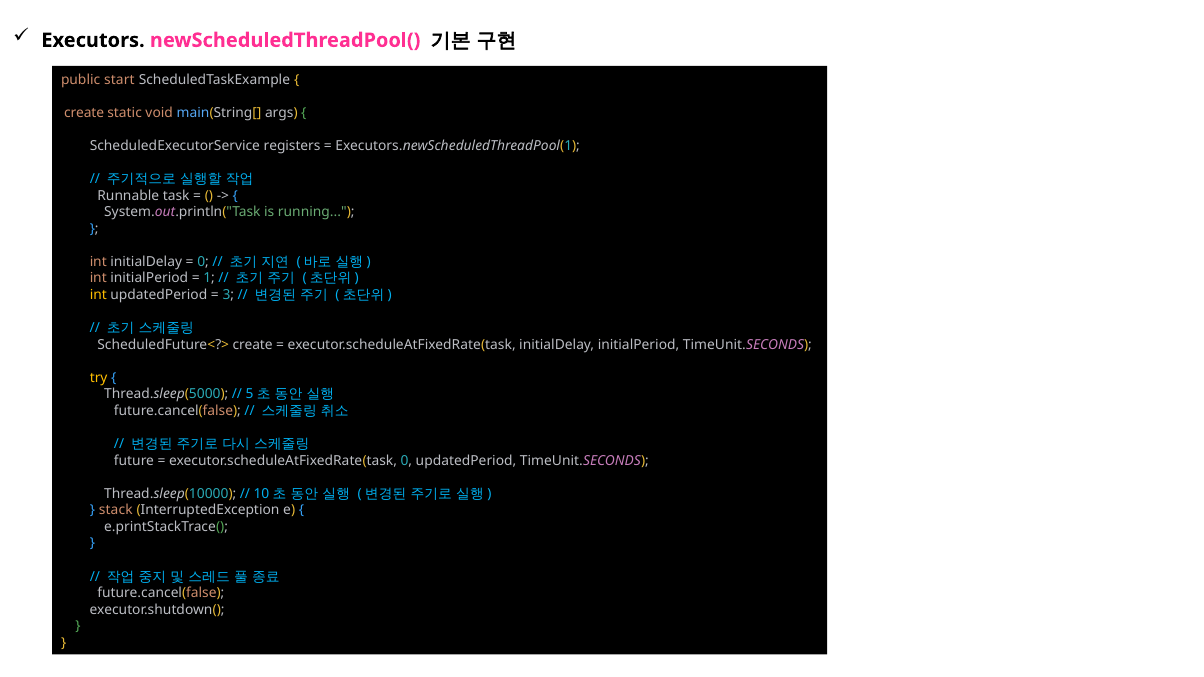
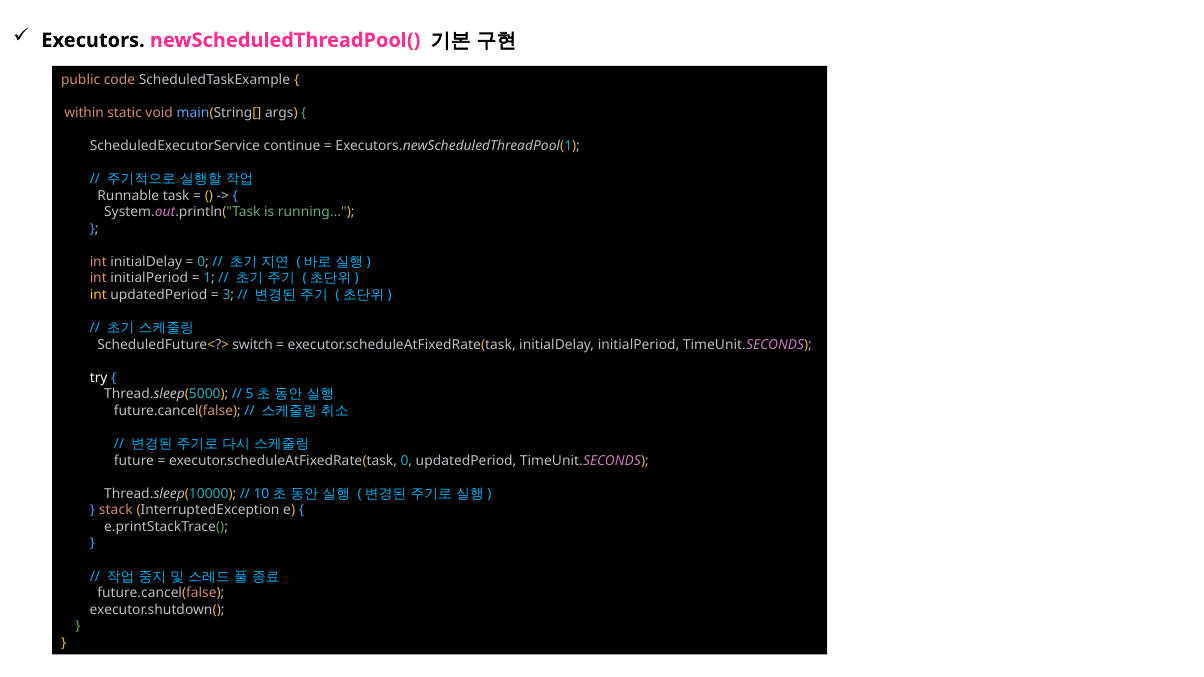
start: start -> code
create at (84, 113): create -> within
registers: registers -> continue
ScheduledFuture<?> create: create -> switch
try colour: yellow -> white
